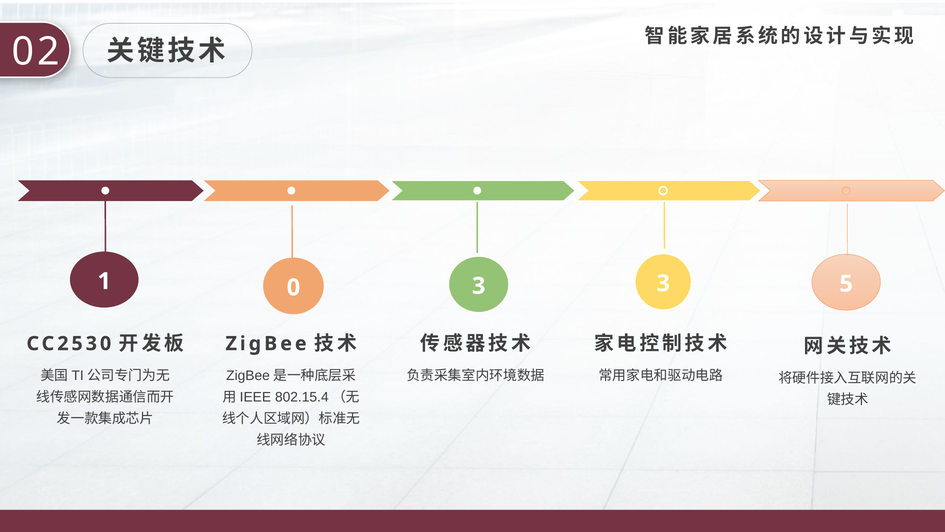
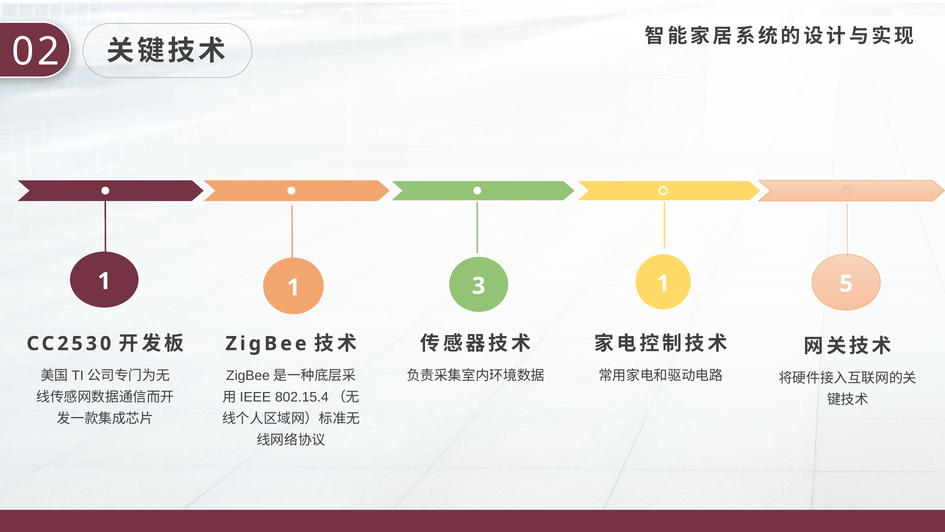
1 0: 0 -> 1
3 3: 3 -> 1
